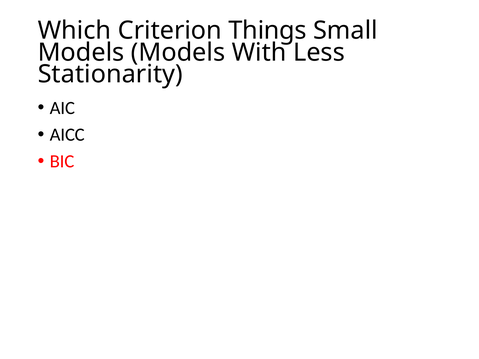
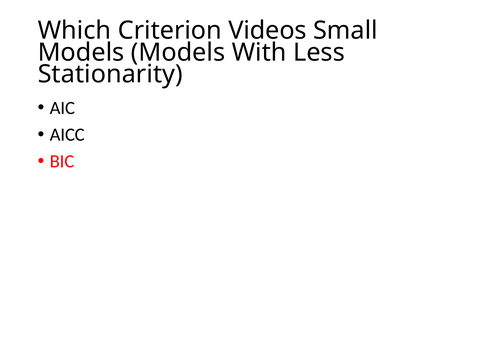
Things: Things -> Videos
